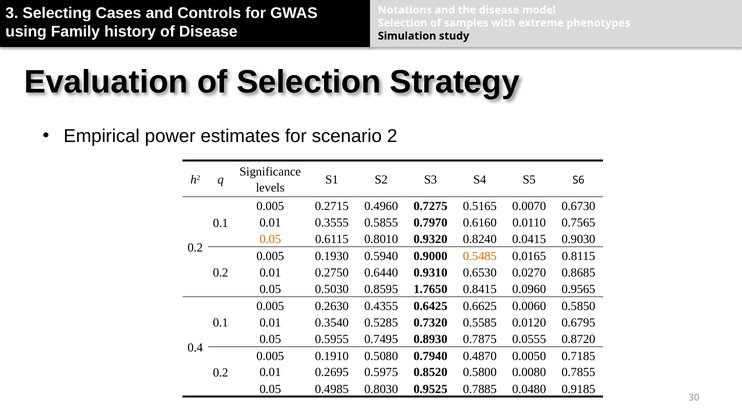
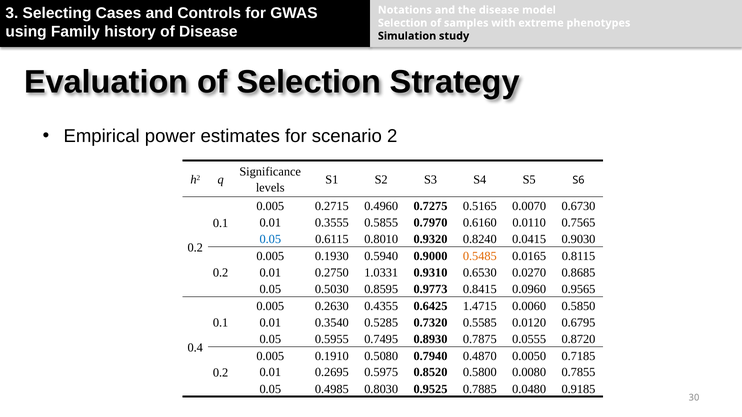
0.05 at (270, 240) colour: orange -> blue
0.6440: 0.6440 -> 1.0331
1.7650: 1.7650 -> 0.9773
0.6625: 0.6625 -> 1.4715
